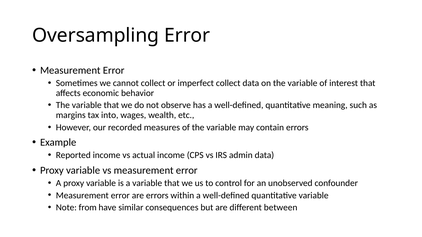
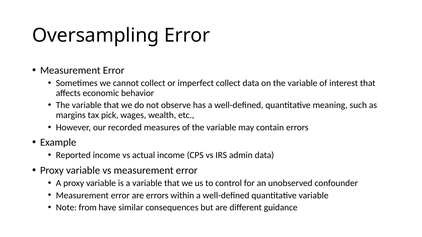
into: into -> pick
between: between -> guidance
